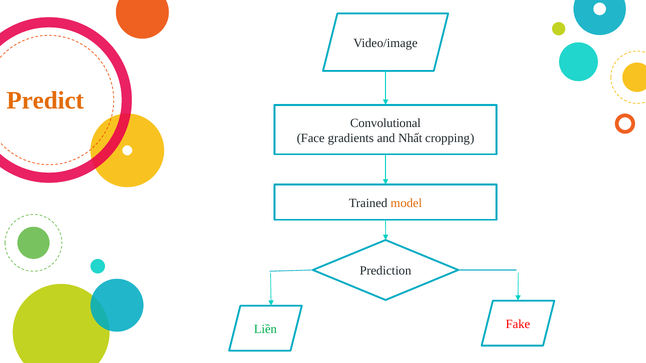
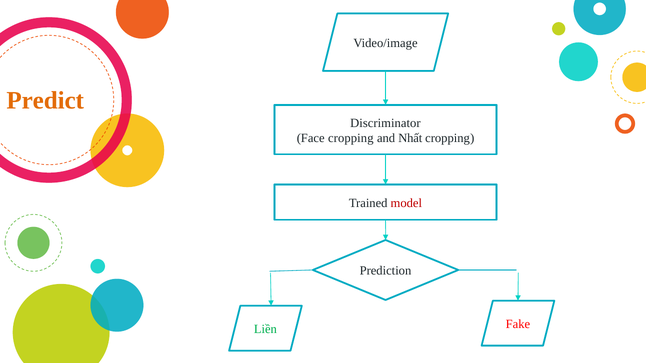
Convolutional: Convolutional -> Discriminator
Face gradients: gradients -> cropping
model colour: orange -> red
